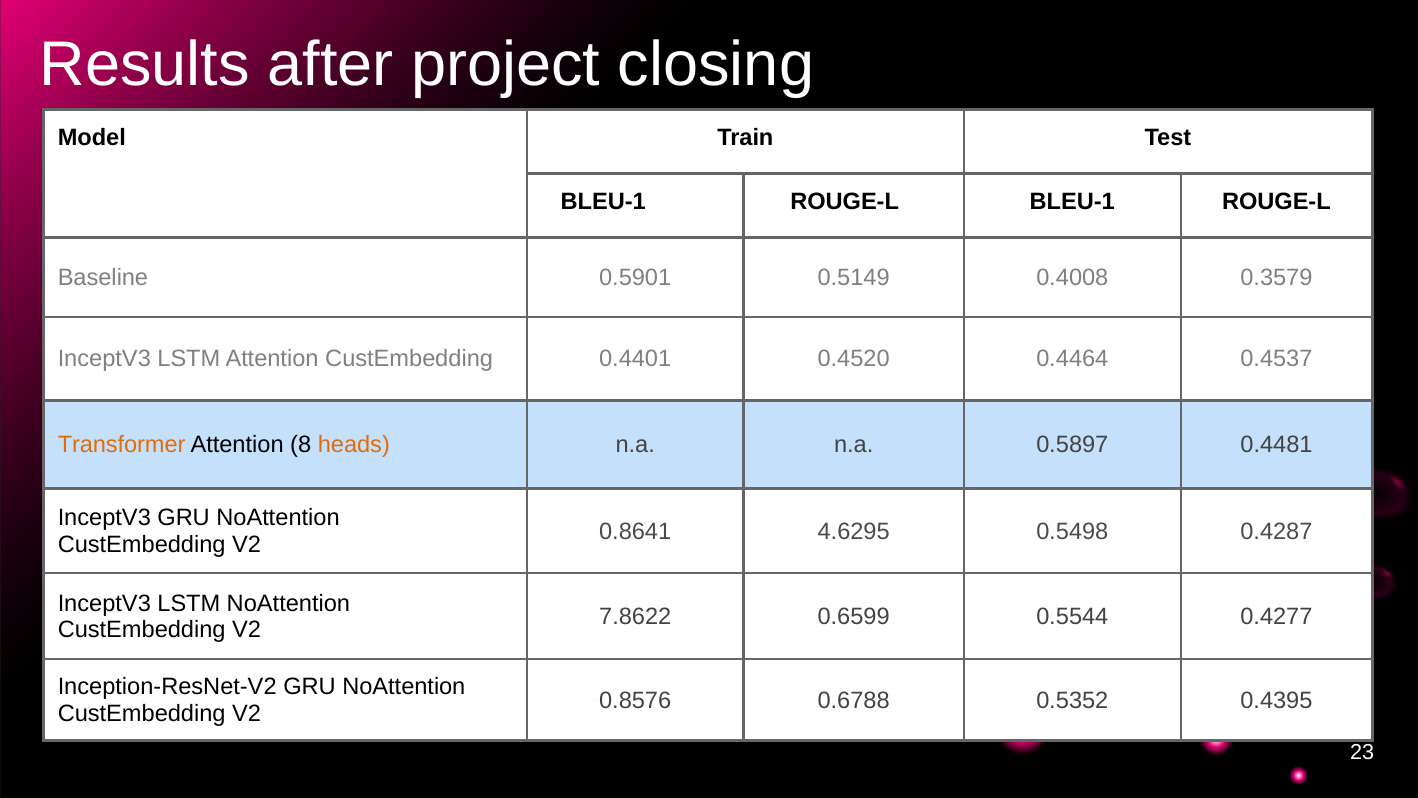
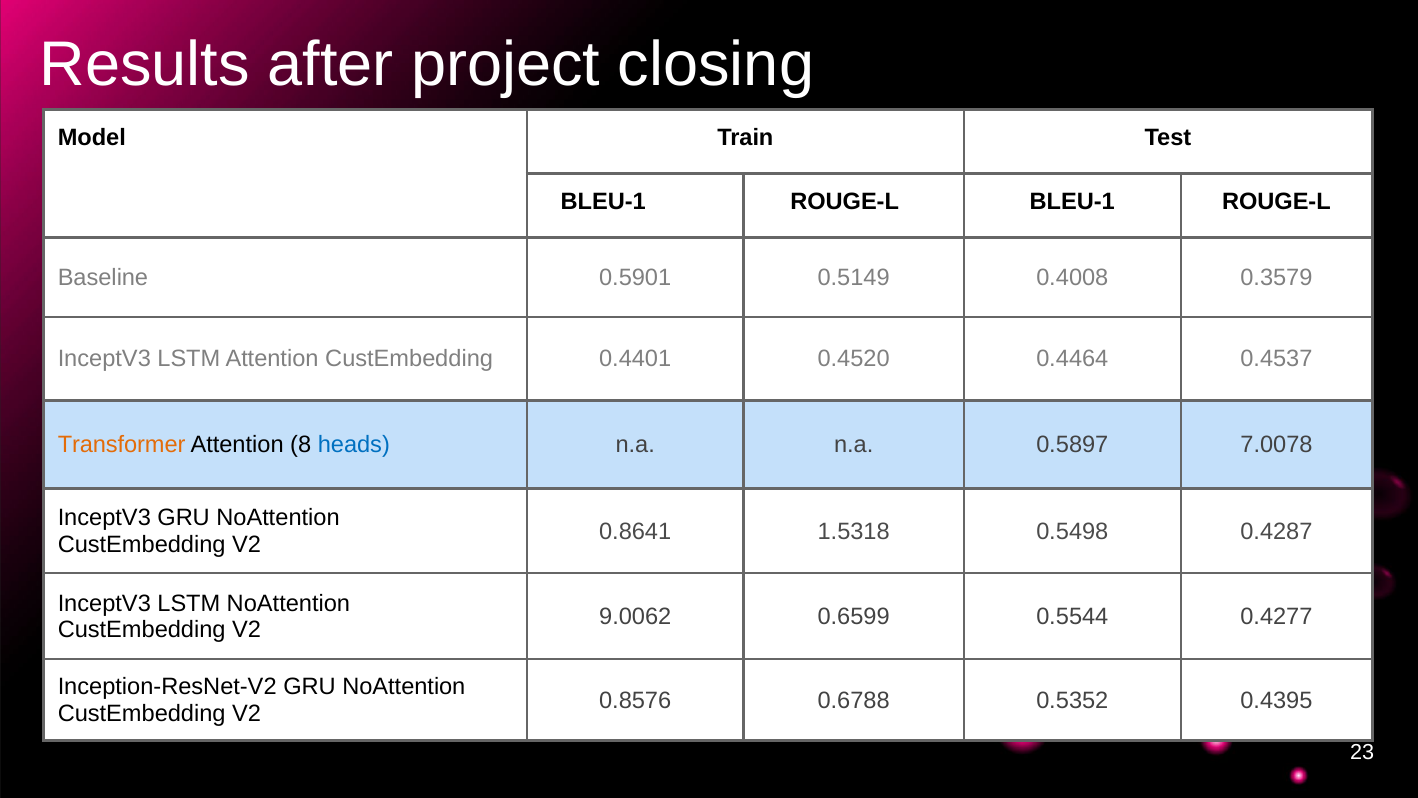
heads colour: orange -> blue
0.4481: 0.4481 -> 7.0078
4.6295: 4.6295 -> 1.5318
7.8622: 7.8622 -> 9.0062
